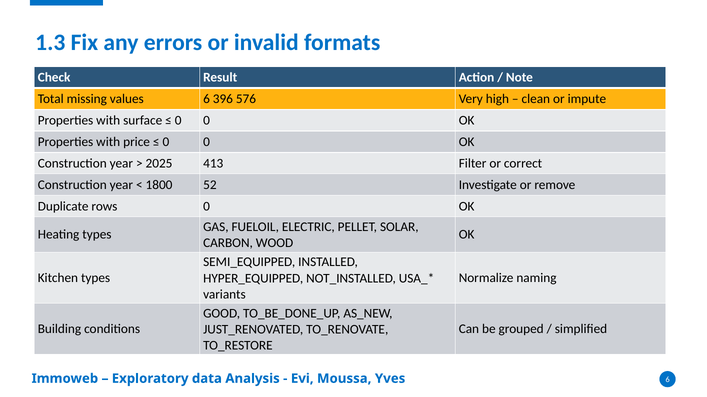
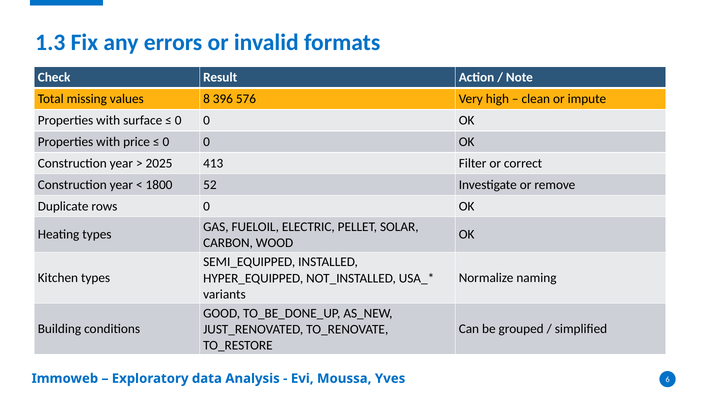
values 6: 6 -> 8
